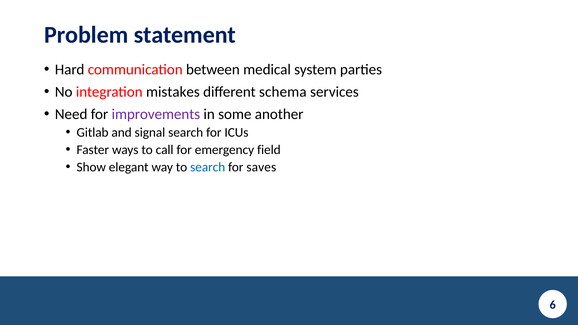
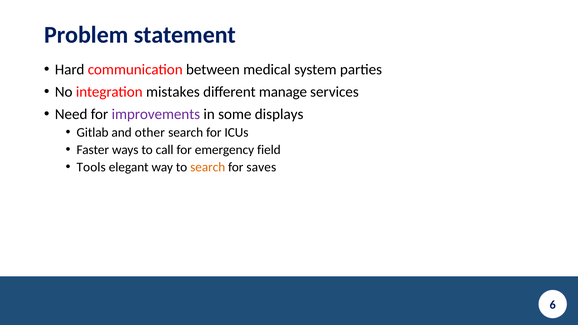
schema: schema -> manage
another: another -> displays
signal: signal -> other
Show: Show -> Tools
search at (208, 167) colour: blue -> orange
